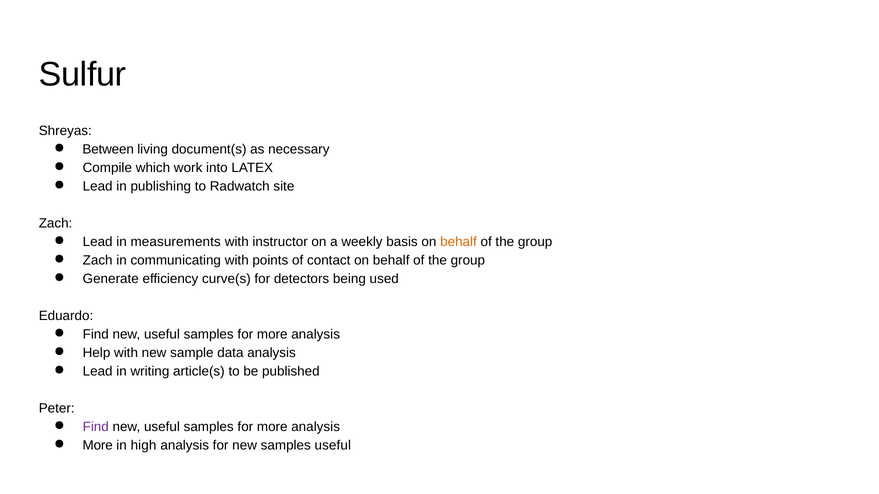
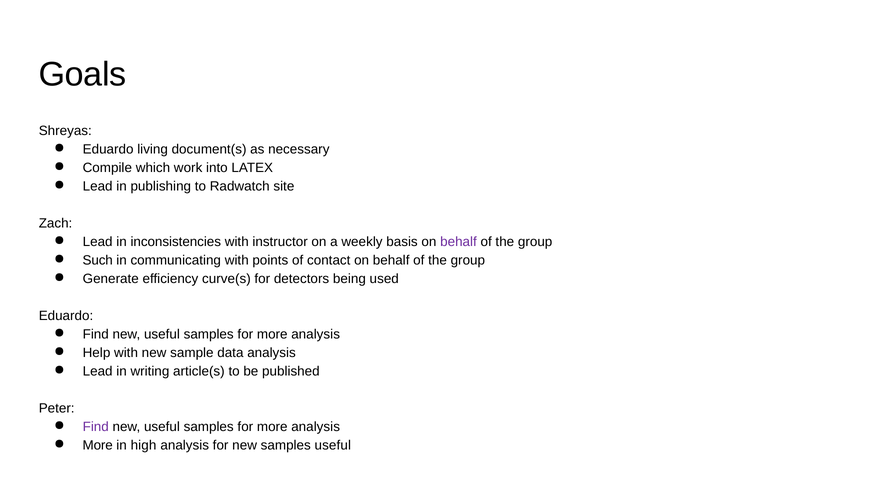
Sulfur: Sulfur -> Goals
Between at (108, 149): Between -> Eduardo
measurements: measurements -> inconsistencies
behalf at (458, 242) colour: orange -> purple
Zach at (98, 261): Zach -> Such
